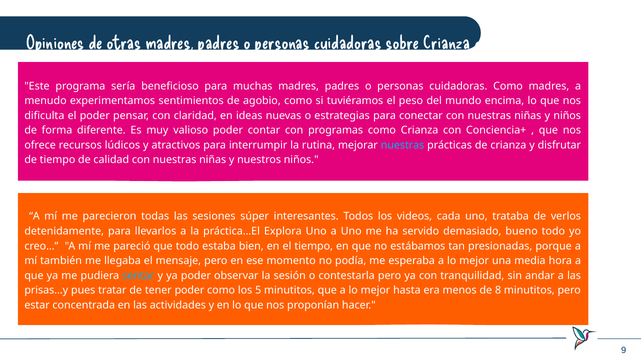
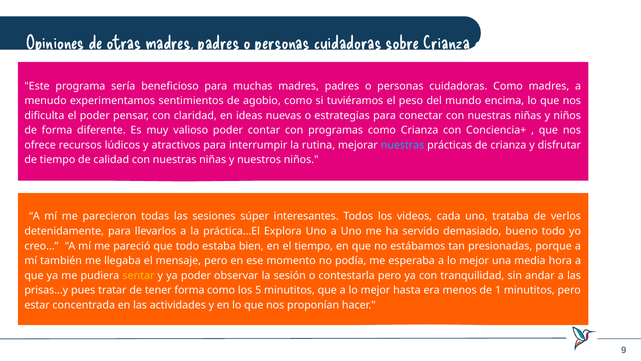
sentar colour: light blue -> yellow
tener poder: poder -> forma
8: 8 -> 1
